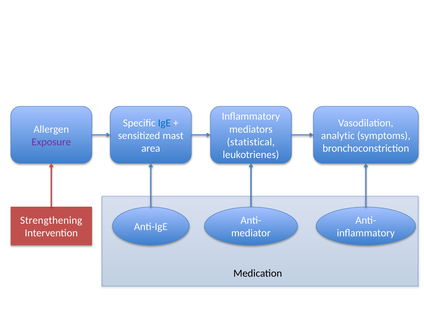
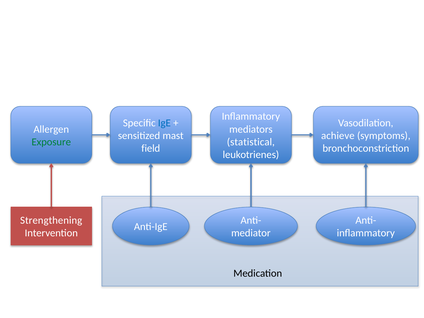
analytic: analytic -> achieve
Exposure colour: purple -> green
area: area -> field
